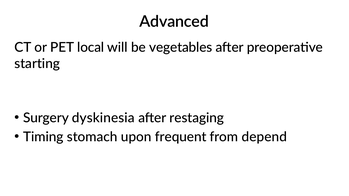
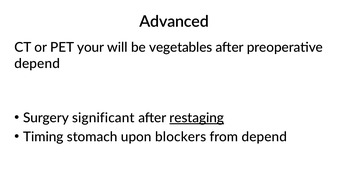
local: local -> your
starting at (37, 64): starting -> depend
dyskinesia: dyskinesia -> significant
restaging underline: none -> present
frequent: frequent -> blockers
